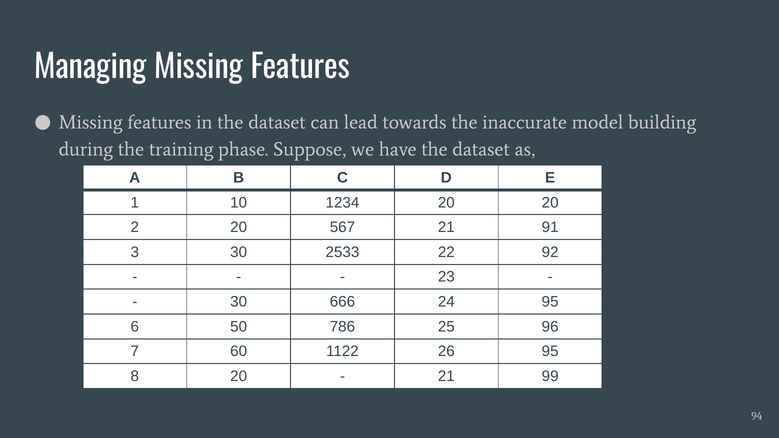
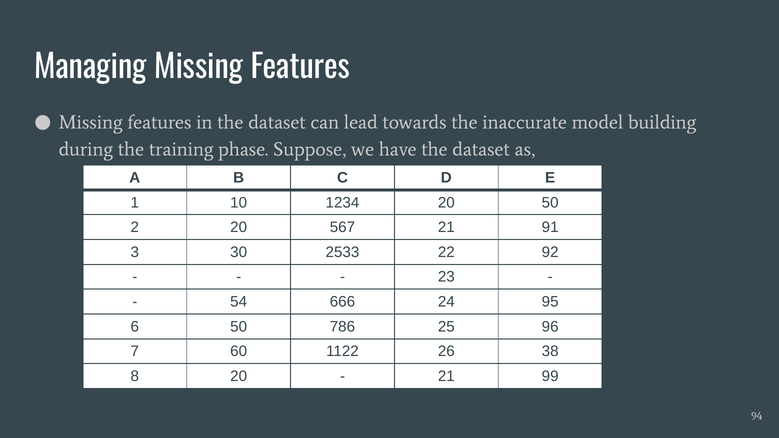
20 20: 20 -> 50
30 at (239, 302): 30 -> 54
26 95: 95 -> 38
